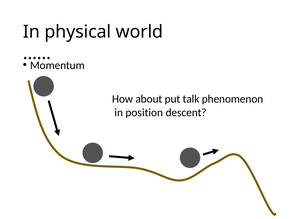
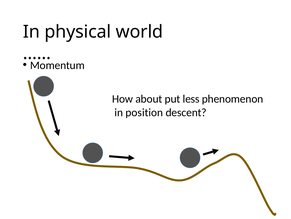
talk: talk -> less
